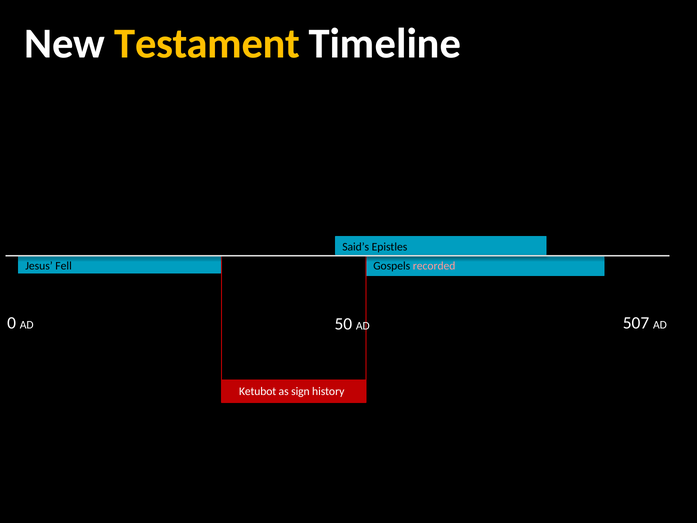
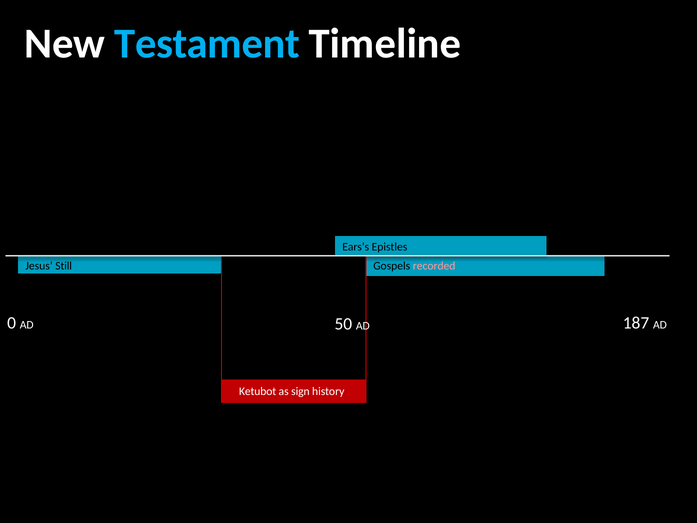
Testament colour: yellow -> light blue
Said’s: Said’s -> Ears’s
Fell: Fell -> Still
507: 507 -> 187
